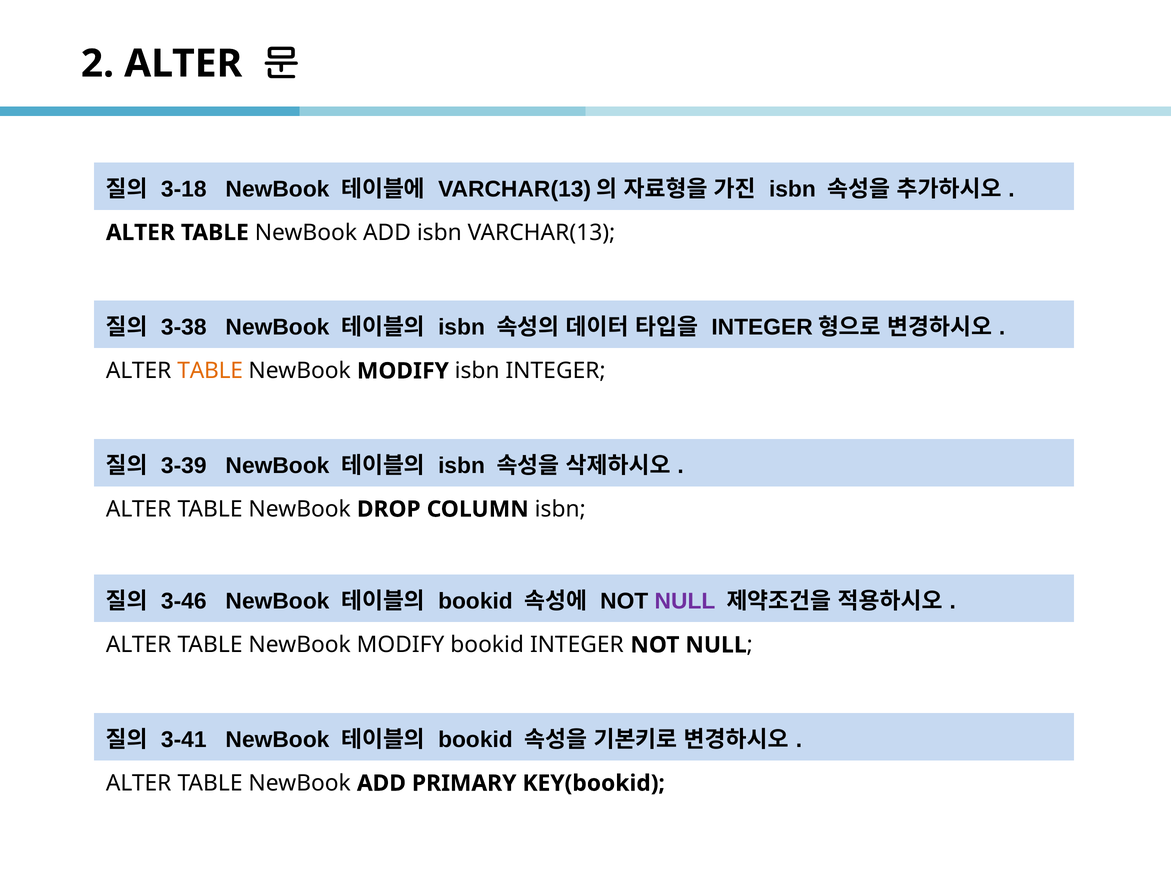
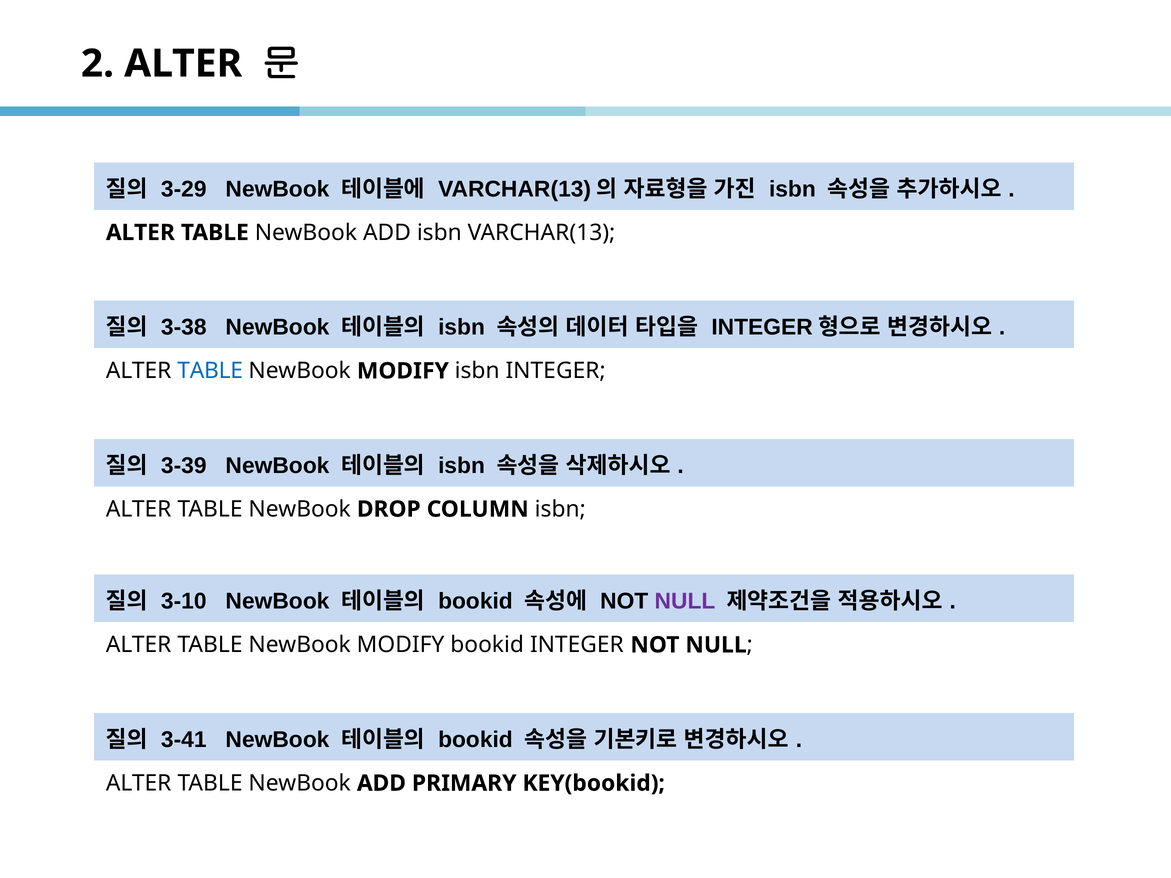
3-18: 3-18 -> 3-29
TABLE at (210, 371) colour: orange -> blue
3-46: 3-46 -> 3-10
